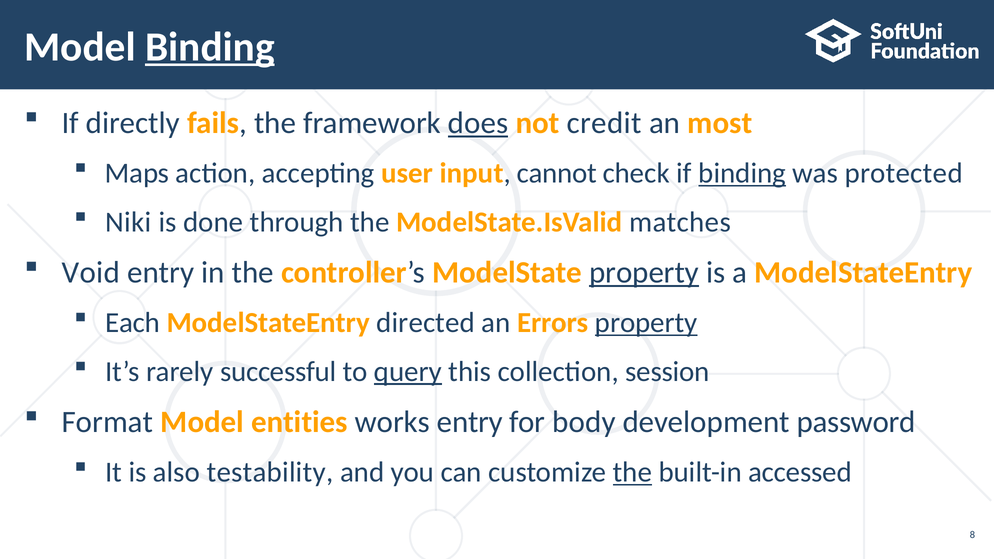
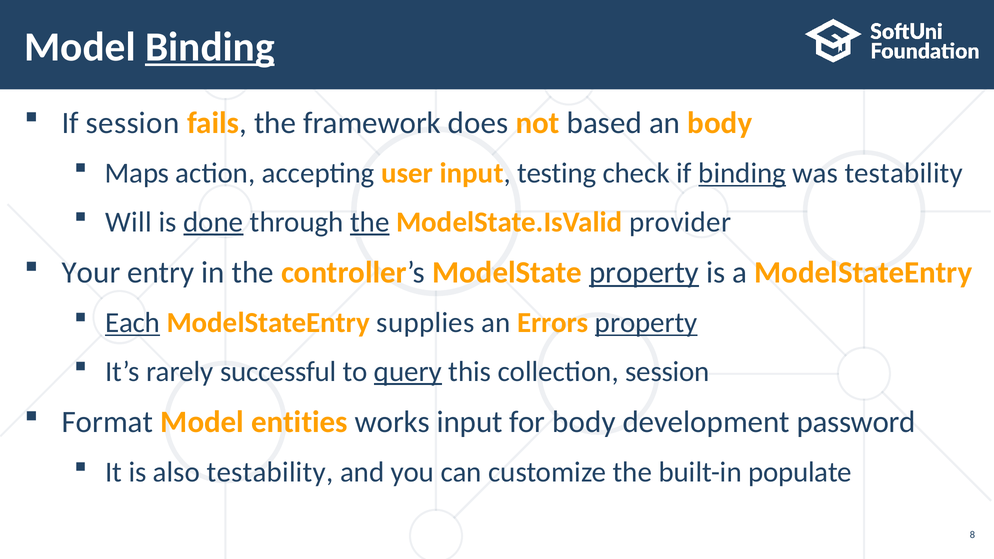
If directly: directly -> session
does underline: present -> none
credit: credit -> based
an most: most -> body
cannot: cannot -> testing
was protected: protected -> testability
Niki: Niki -> Will
done underline: none -> present
the at (370, 222) underline: none -> present
matches: matches -> provider
Void: Void -> Your
Each underline: none -> present
directed: directed -> supplies
works entry: entry -> input
the at (632, 472) underline: present -> none
accessed: accessed -> populate
